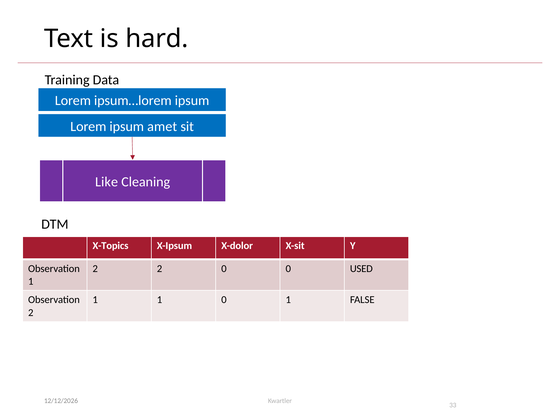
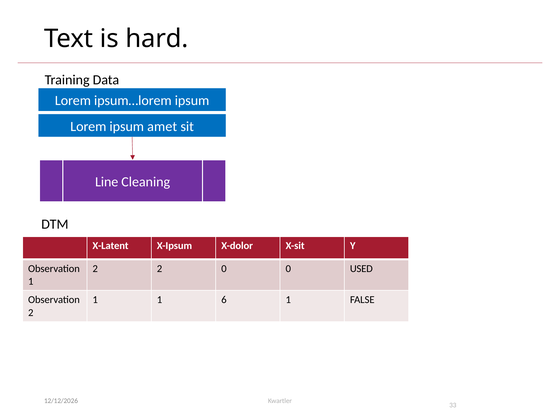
Like: Like -> Line
X-Topics: X-Topics -> X-Latent
1 0: 0 -> 6
